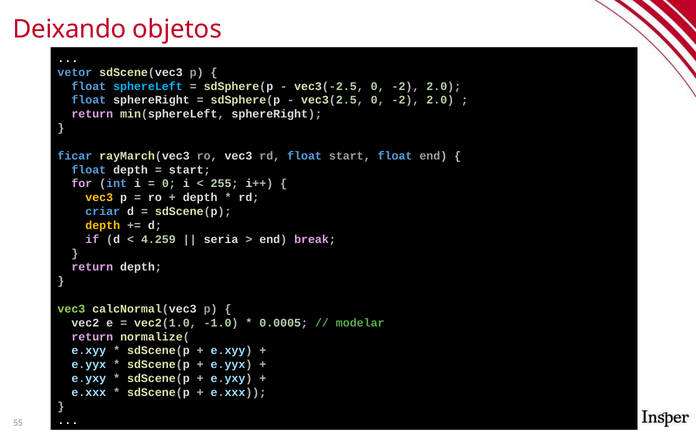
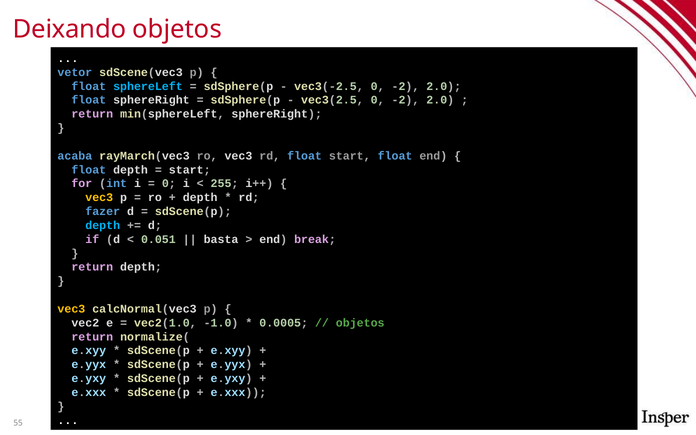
ficar: ficar -> acaba
criar: criar -> fazer
depth at (103, 225) colour: yellow -> light blue
4.259: 4.259 -> 0.051
seria: seria -> basta
vec3 at (71, 309) colour: light green -> yellow
modelar at (360, 323): modelar -> objetos
